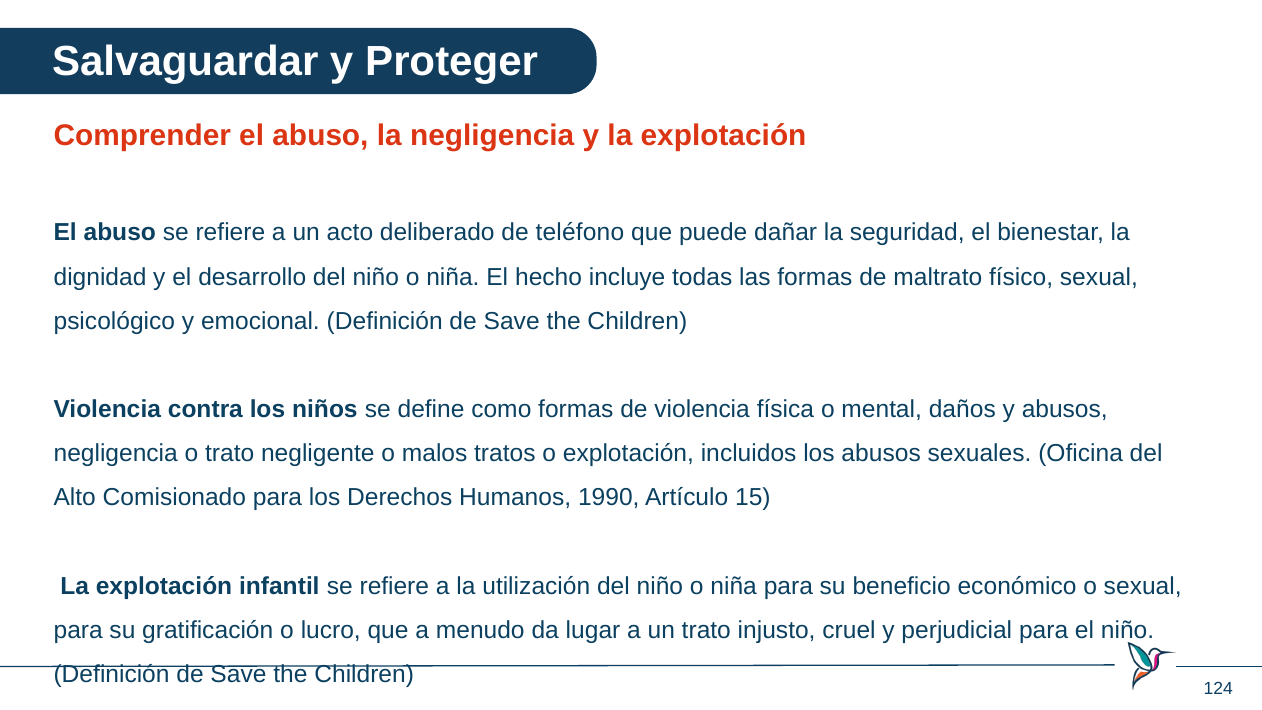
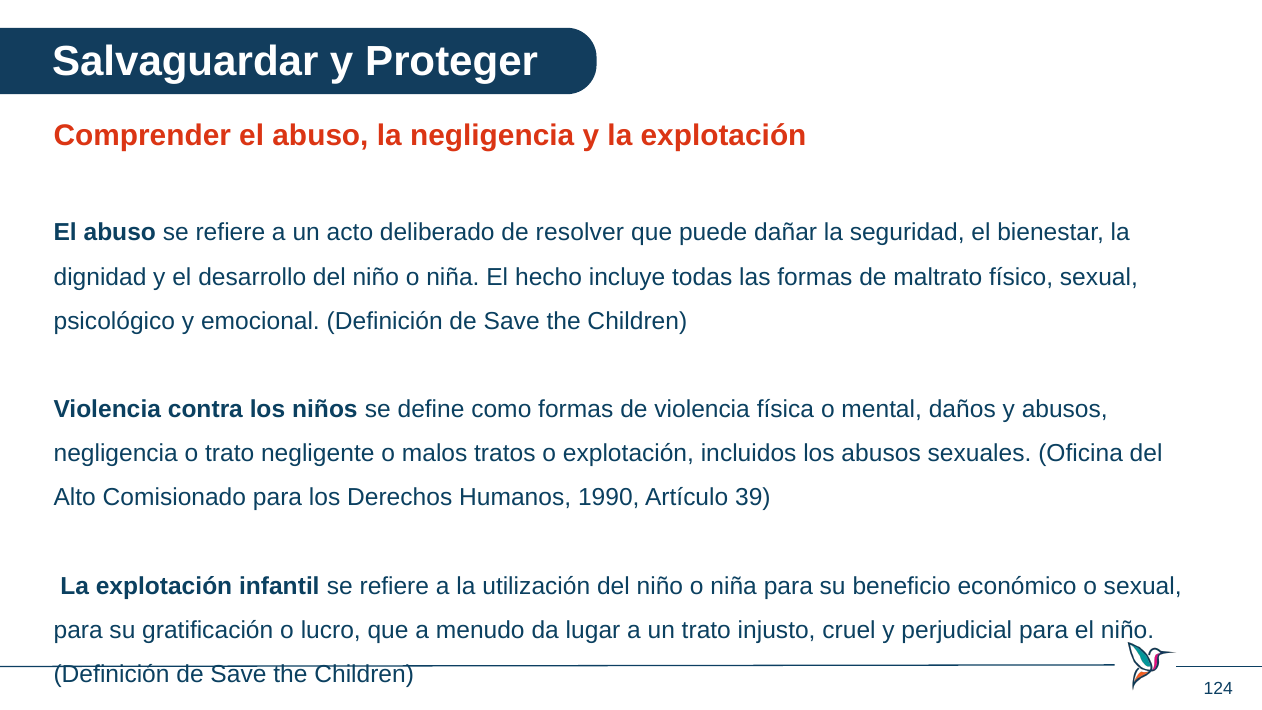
teléfono: teléfono -> resolver
15: 15 -> 39
